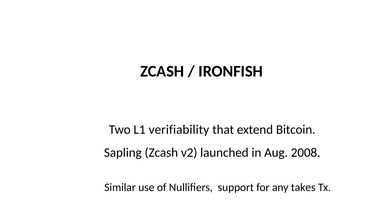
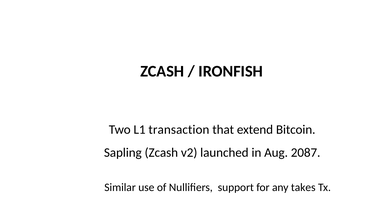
verifiability: verifiability -> transaction
2008: 2008 -> 2087
